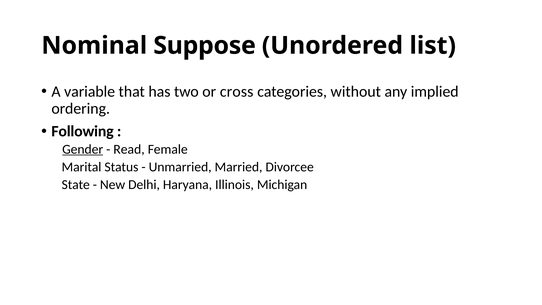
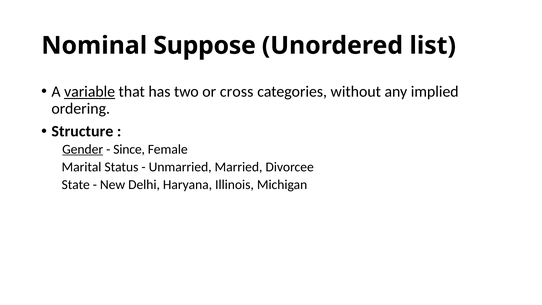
variable underline: none -> present
Following: Following -> Structure
Read: Read -> Since
